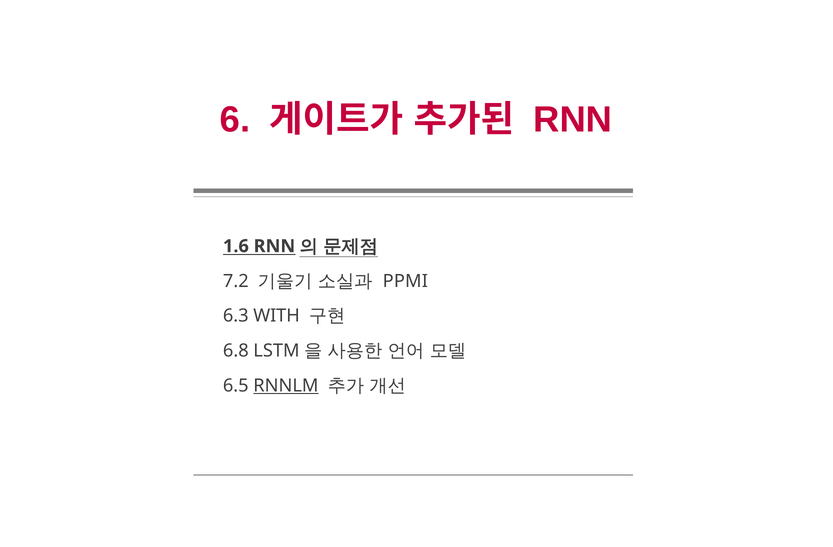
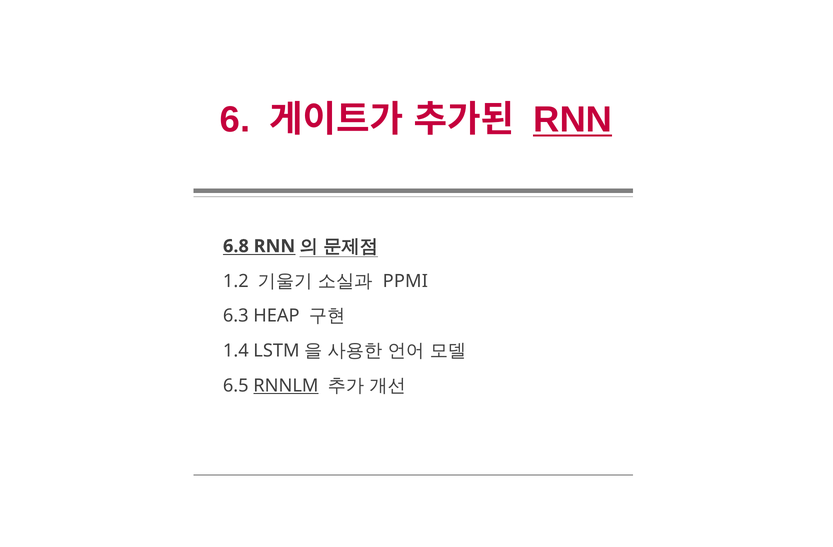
RNN at (573, 120) underline: none -> present
1.6: 1.6 -> 6.8
7.2: 7.2 -> 1.2
WITH: WITH -> HEAP
6.8: 6.8 -> 1.4
